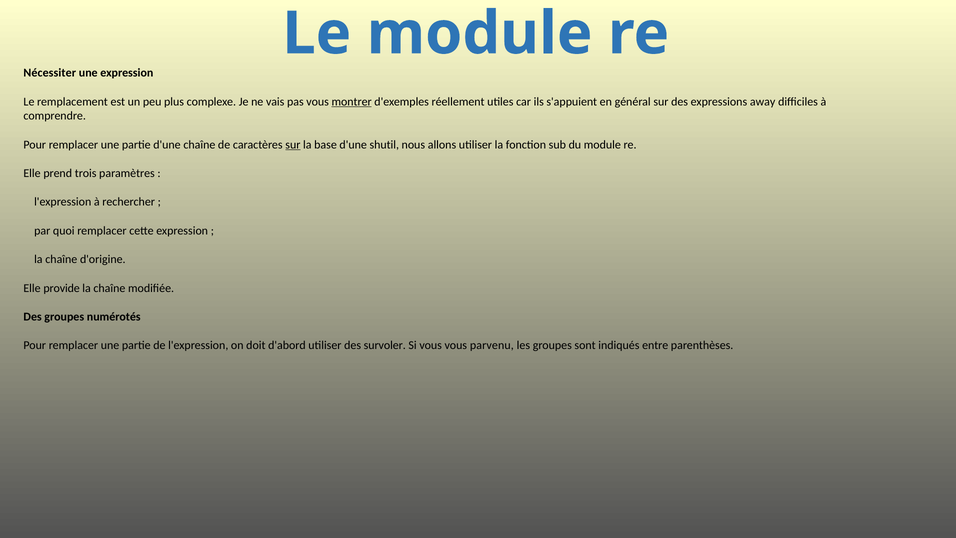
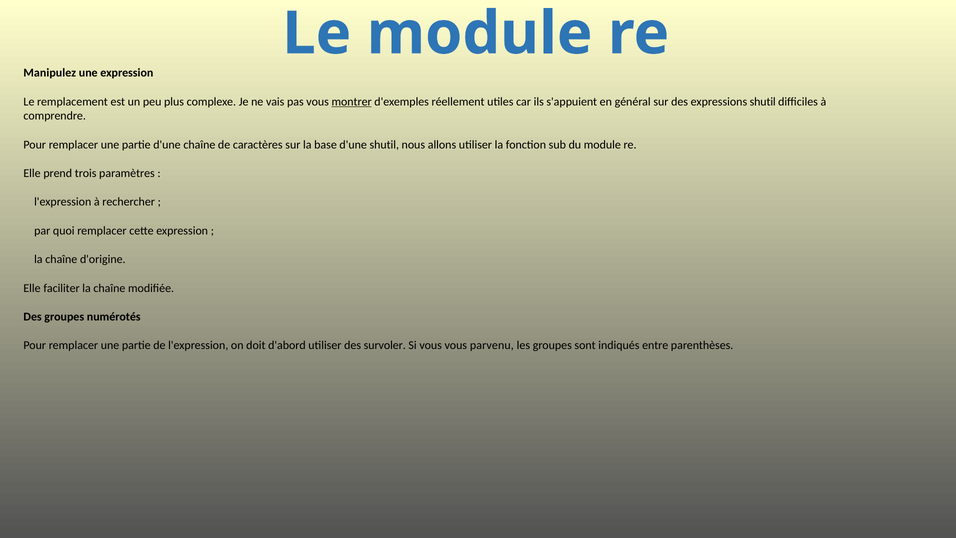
Nécessiter: Nécessiter -> Manipulez
expressions away: away -> shutil
sur at (293, 145) underline: present -> none
provide: provide -> faciliter
